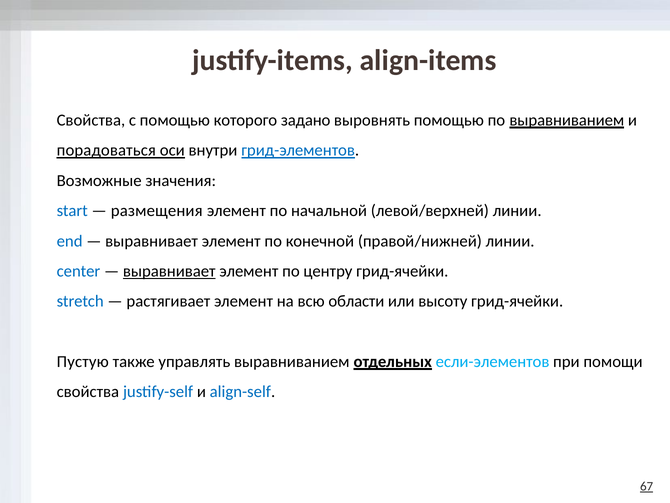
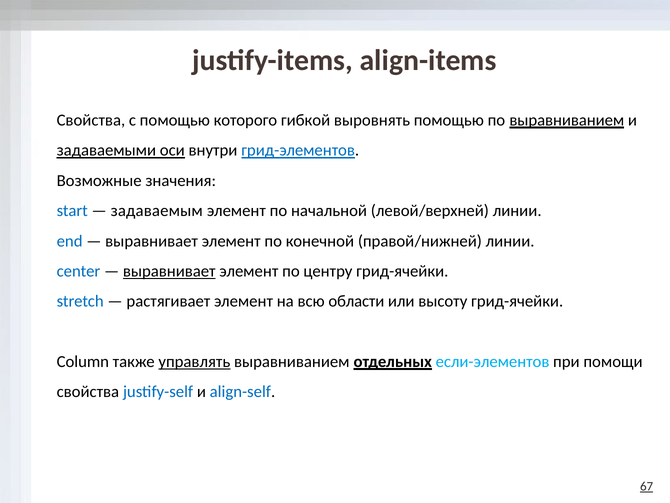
задано: задано -> гибкой
порадоваться: порадоваться -> задаваемыми
размещения: размещения -> задаваемым
Пустую: Пустую -> Column
управлять underline: none -> present
